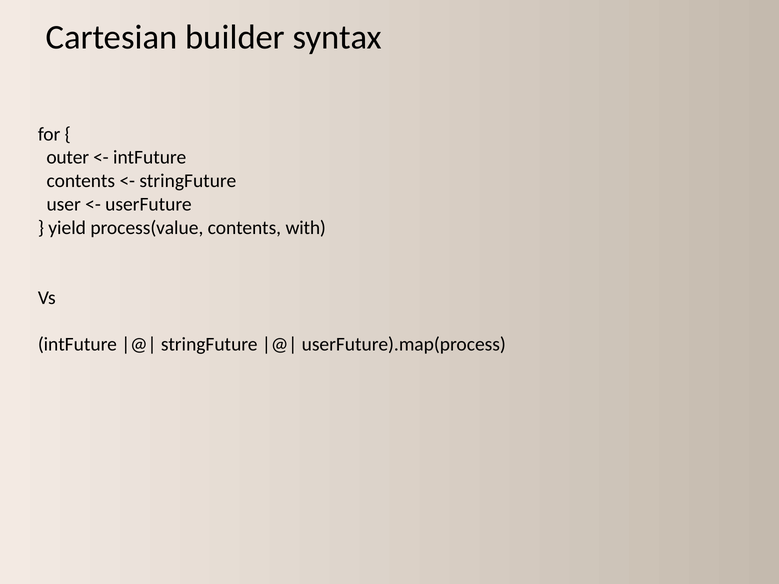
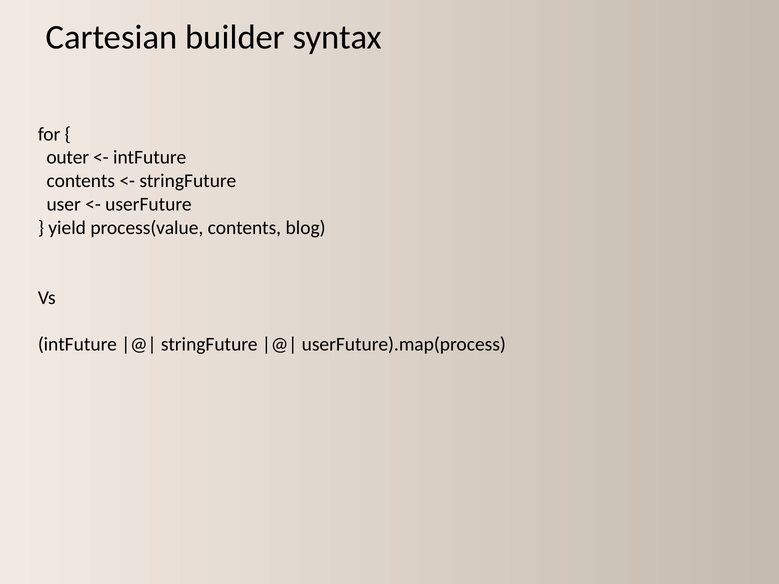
with: with -> blog
